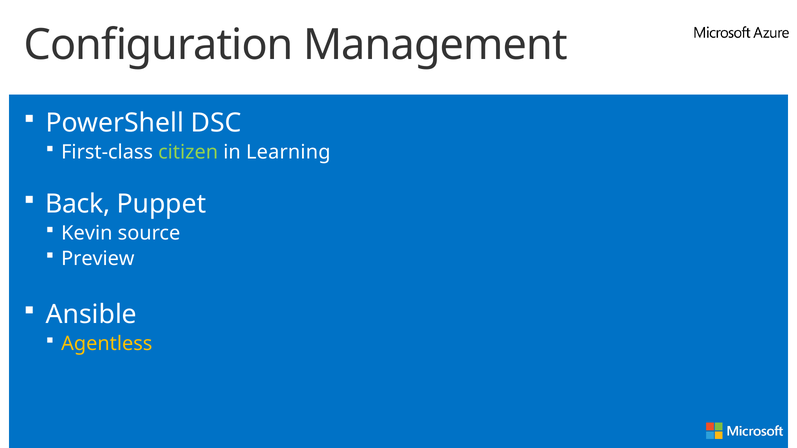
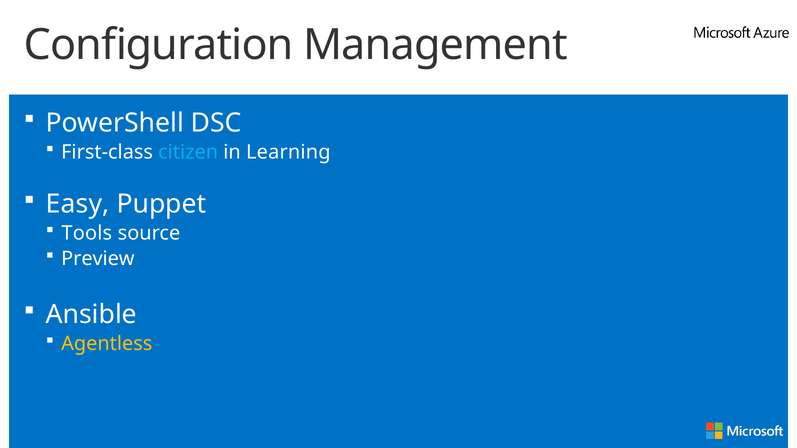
citizen colour: light green -> light blue
Back: Back -> Easy
Kevin: Kevin -> Tools
